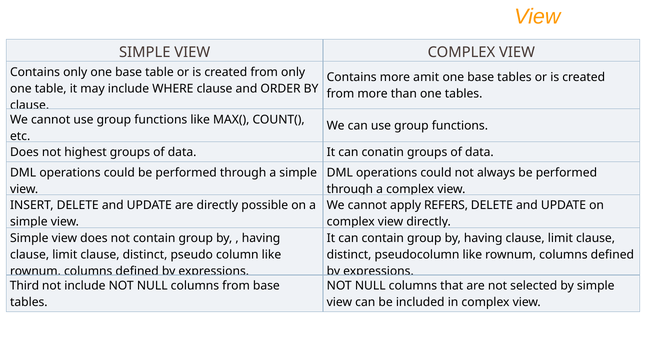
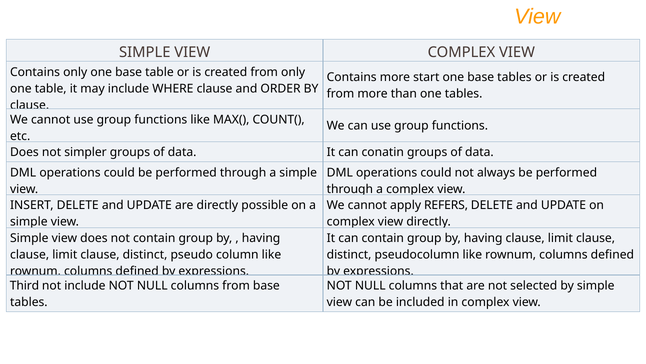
amit: amit -> start
highest: highest -> simpler
